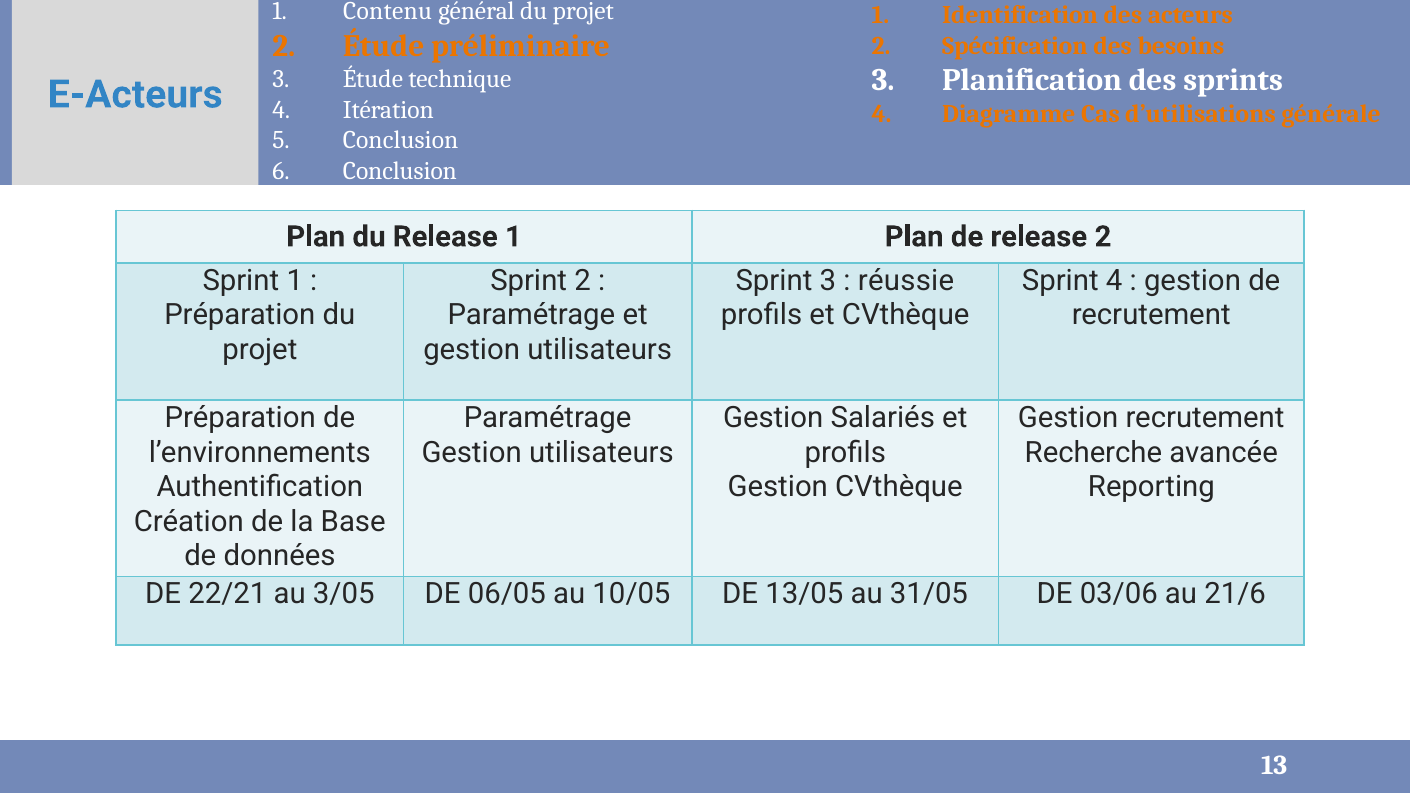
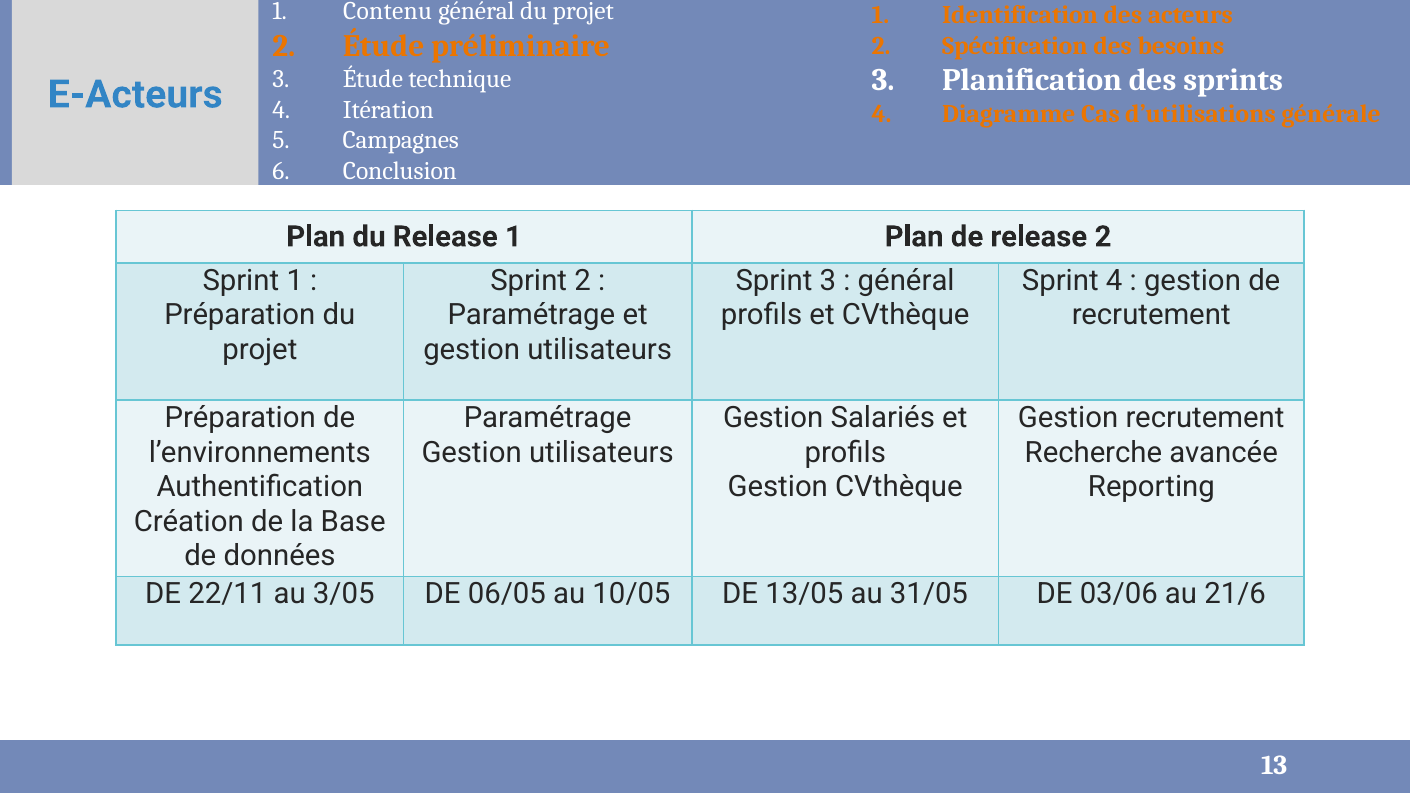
Conclusion at (401, 141): Conclusion -> Campagnes
réussie at (906, 281): réussie -> général
22/21: 22/21 -> 22/11
